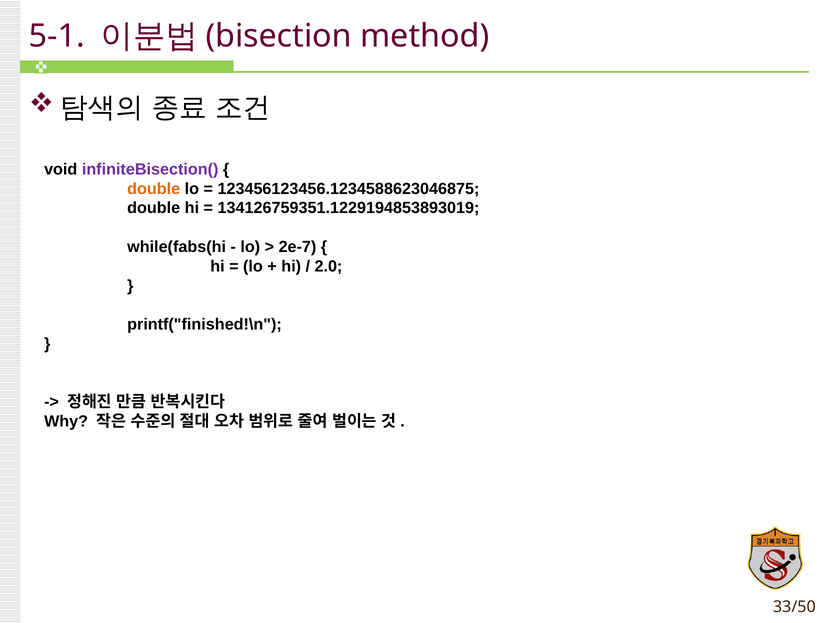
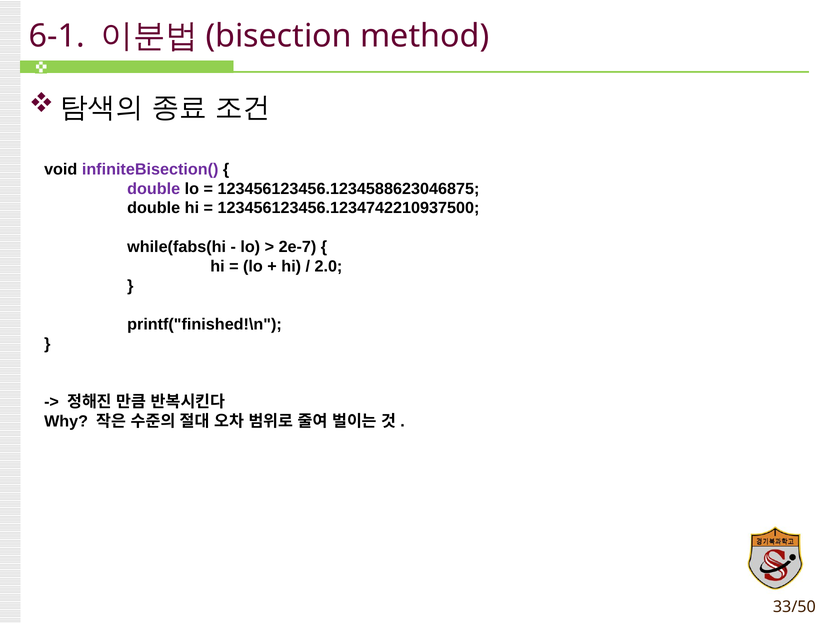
5-1: 5-1 -> 6-1
double at (154, 189) colour: orange -> purple
134126759351.1229194853893019: 134126759351.1229194853893019 -> 123456123456.1234742210937500
